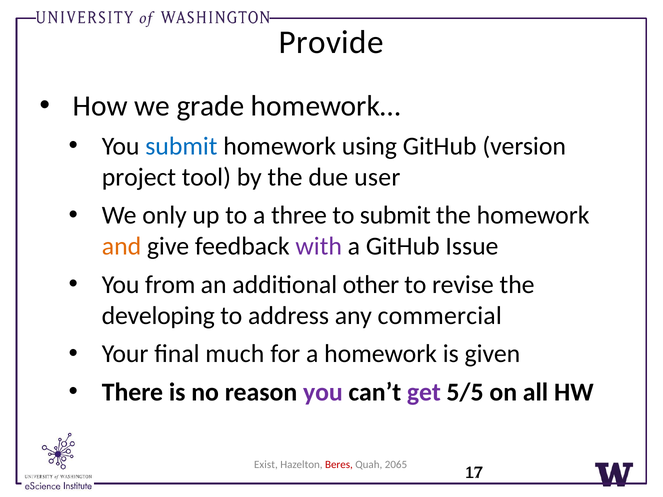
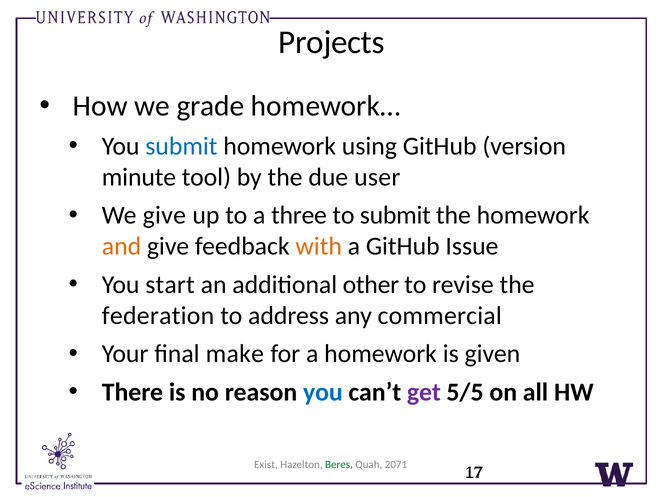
Provide: Provide -> Projects
project: project -> minute
We only: only -> give
with colour: purple -> orange
from: from -> start
developing: developing -> federation
much: much -> make
you at (323, 392) colour: purple -> blue
Beres colour: red -> green
2065: 2065 -> 2071
